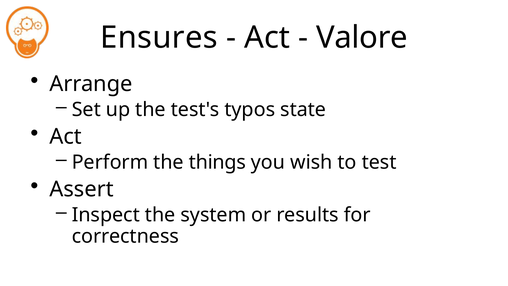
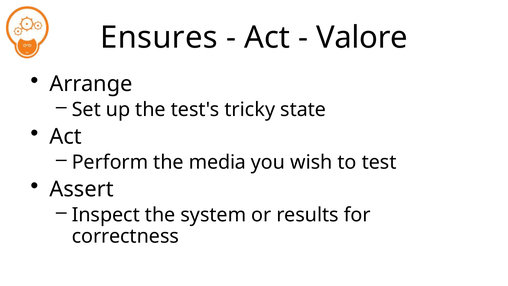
typos: typos -> tricky
things: things -> media
